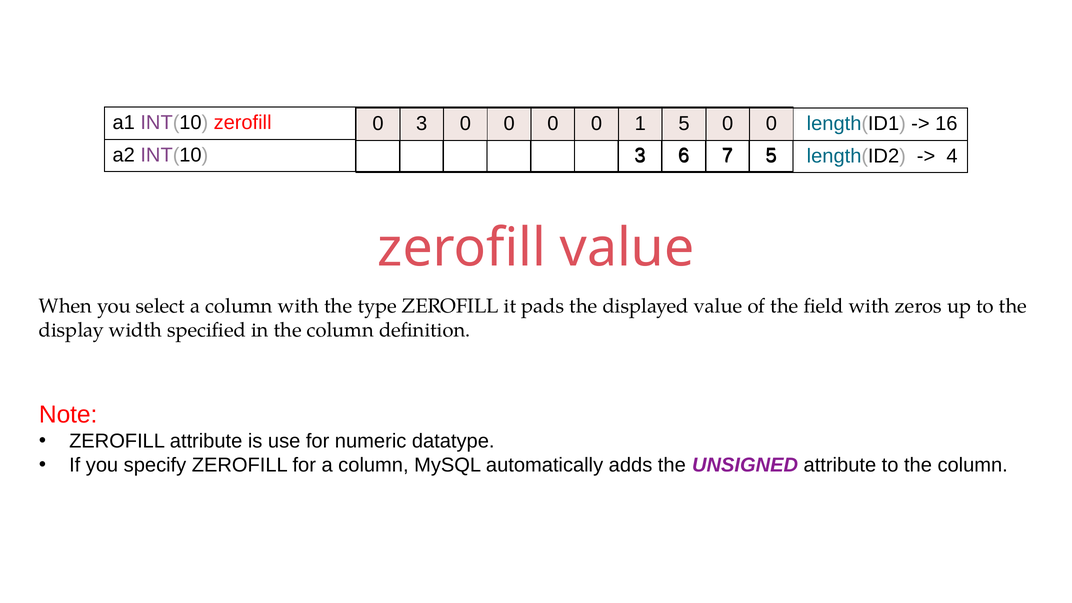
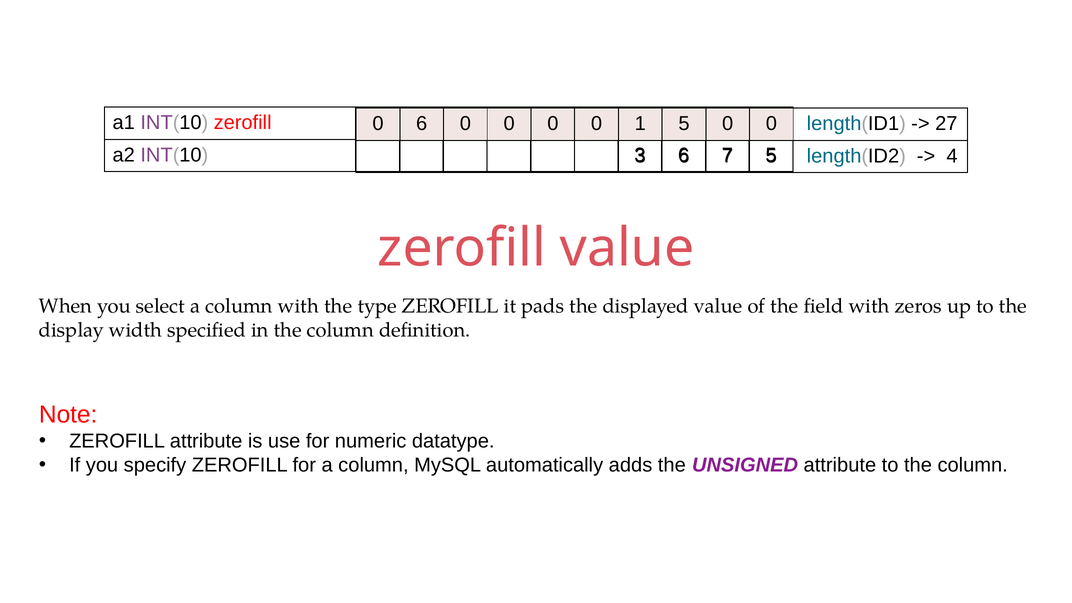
0 3: 3 -> 6
16: 16 -> 27
